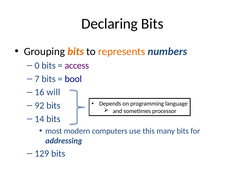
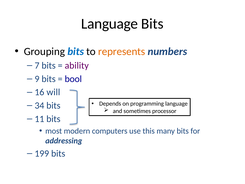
Declaring at (110, 24): Declaring -> Language
bits at (76, 51) colour: orange -> blue
0: 0 -> 7
access: access -> ability
7: 7 -> 9
92: 92 -> 34
14: 14 -> 11
129: 129 -> 199
